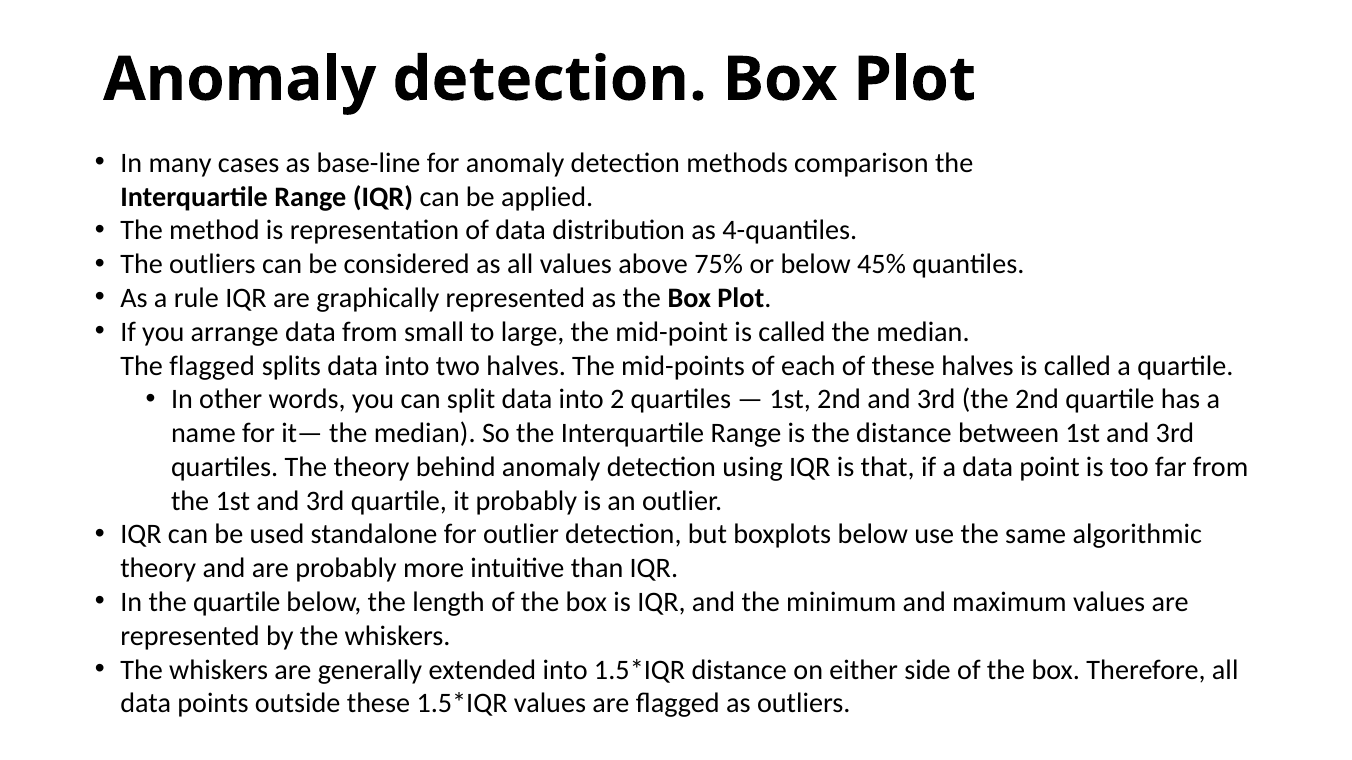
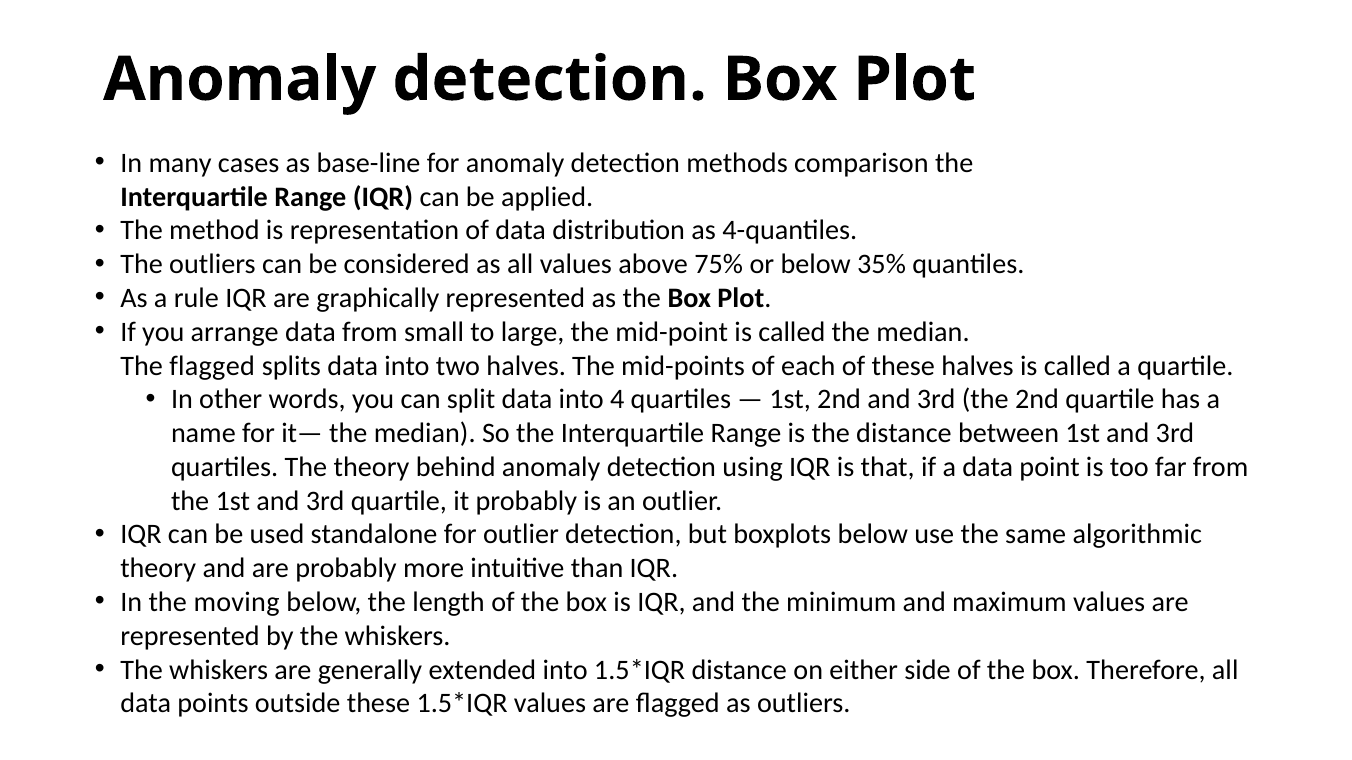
45%: 45% -> 35%
2: 2 -> 4
the quartile: quartile -> moving
